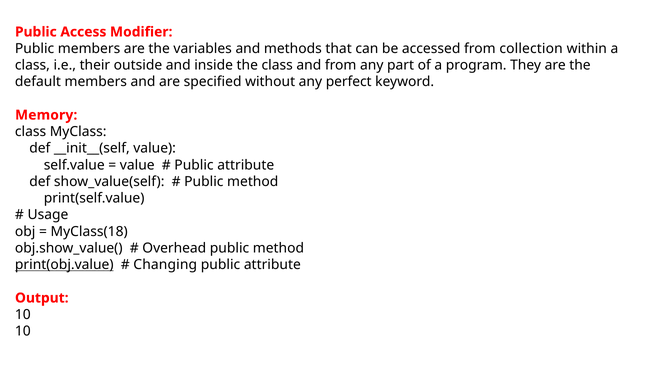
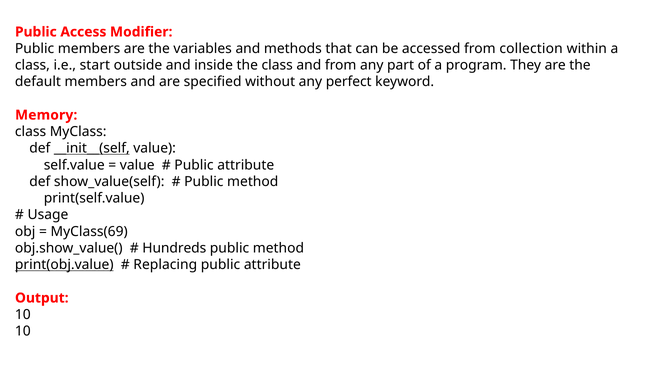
their: their -> start
__init__(self underline: none -> present
MyClass(18: MyClass(18 -> MyClass(69
Overhead: Overhead -> Hundreds
Changing: Changing -> Replacing
